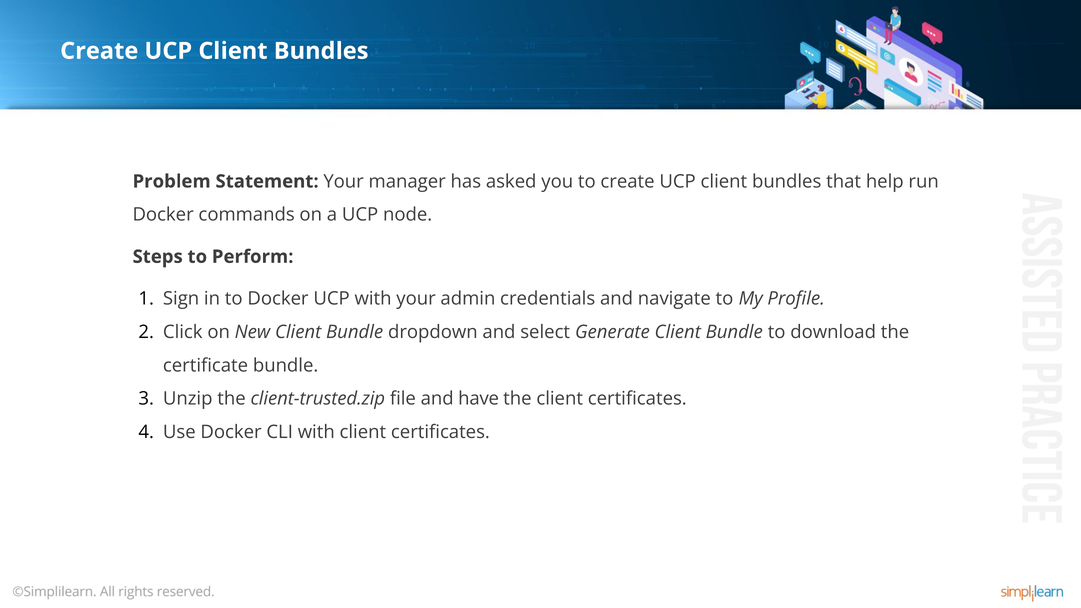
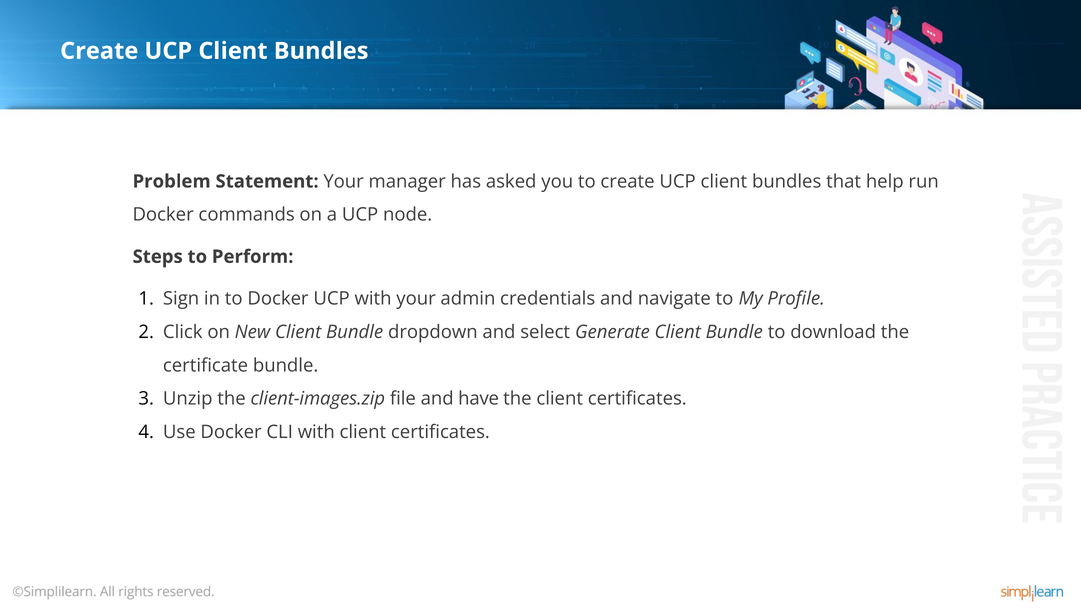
client-trusted.zip: client-trusted.zip -> client-images.zip
